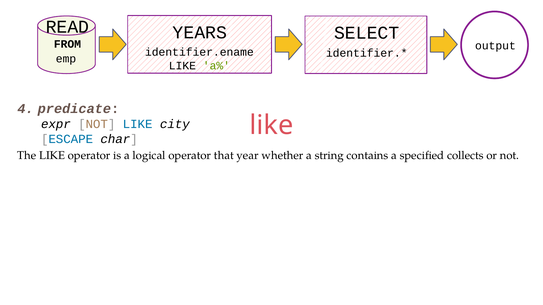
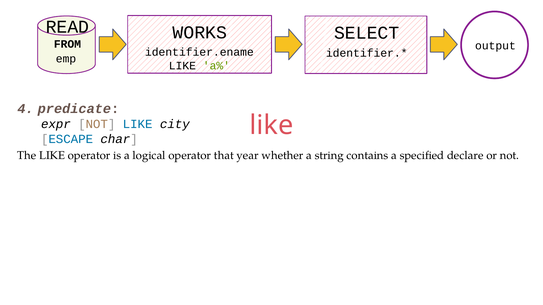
YEARS: YEARS -> WORKS
collects: collects -> declare
